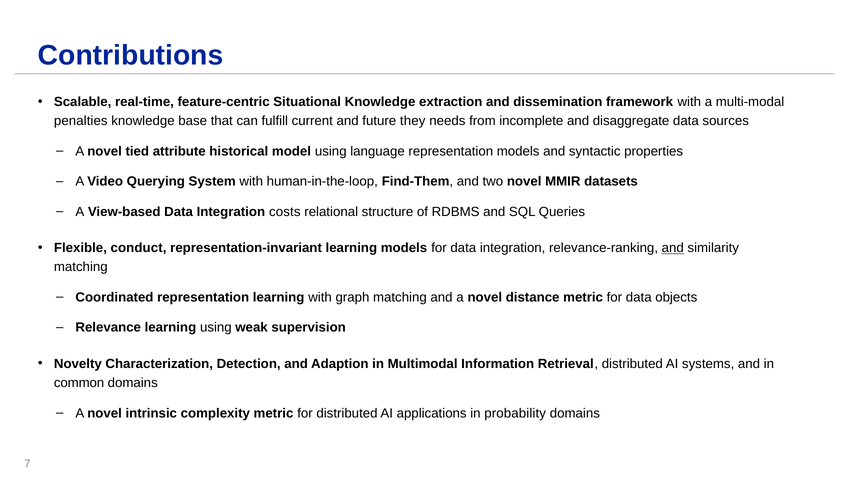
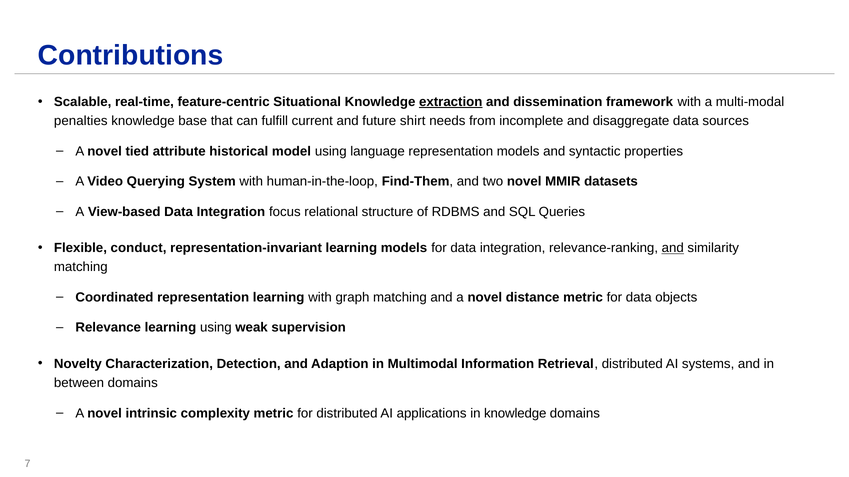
extraction underline: none -> present
they: they -> shirt
costs: costs -> focus
common: common -> between
in probability: probability -> knowledge
